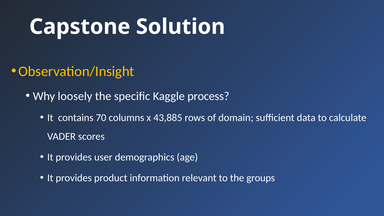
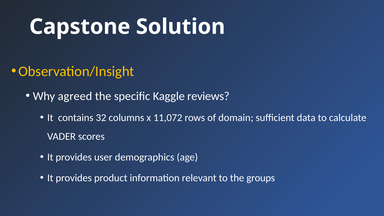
loosely: loosely -> agreed
process: process -> reviews
70: 70 -> 32
43,885: 43,885 -> 11,072
